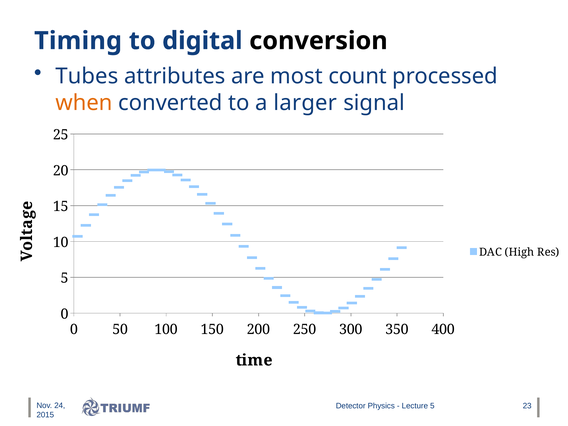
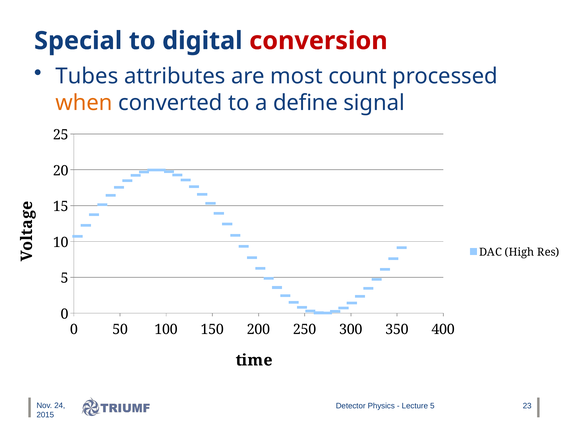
Timing: Timing -> Special
conversion colour: black -> red
larger: larger -> define
